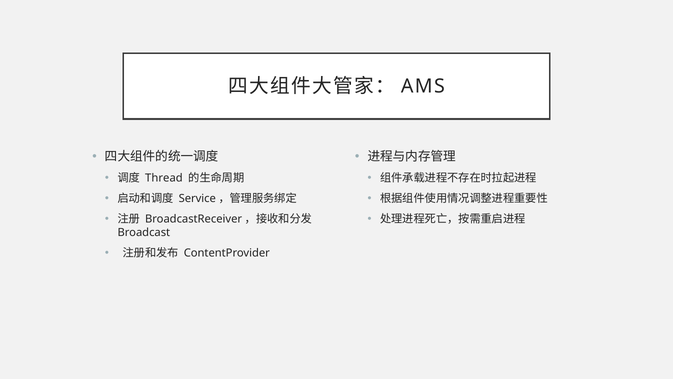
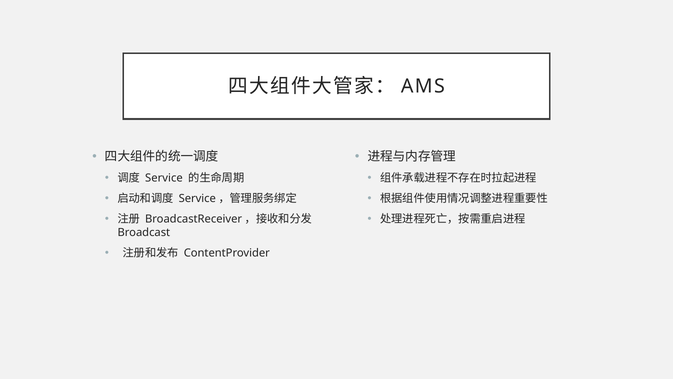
Thread: Thread -> Service
